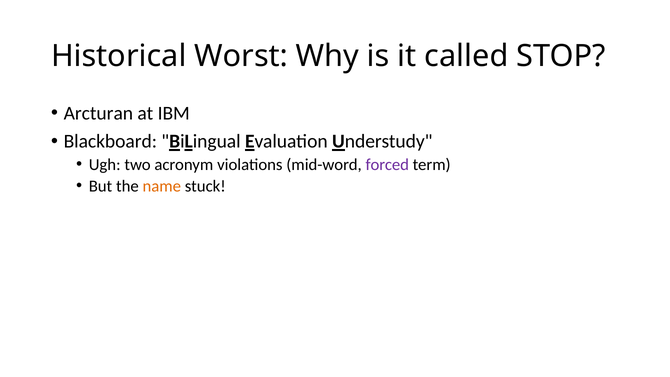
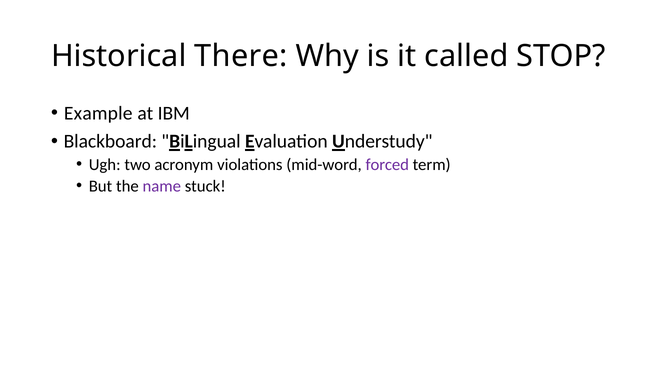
Worst: Worst -> There
Arcturan: Arcturan -> Example
name colour: orange -> purple
